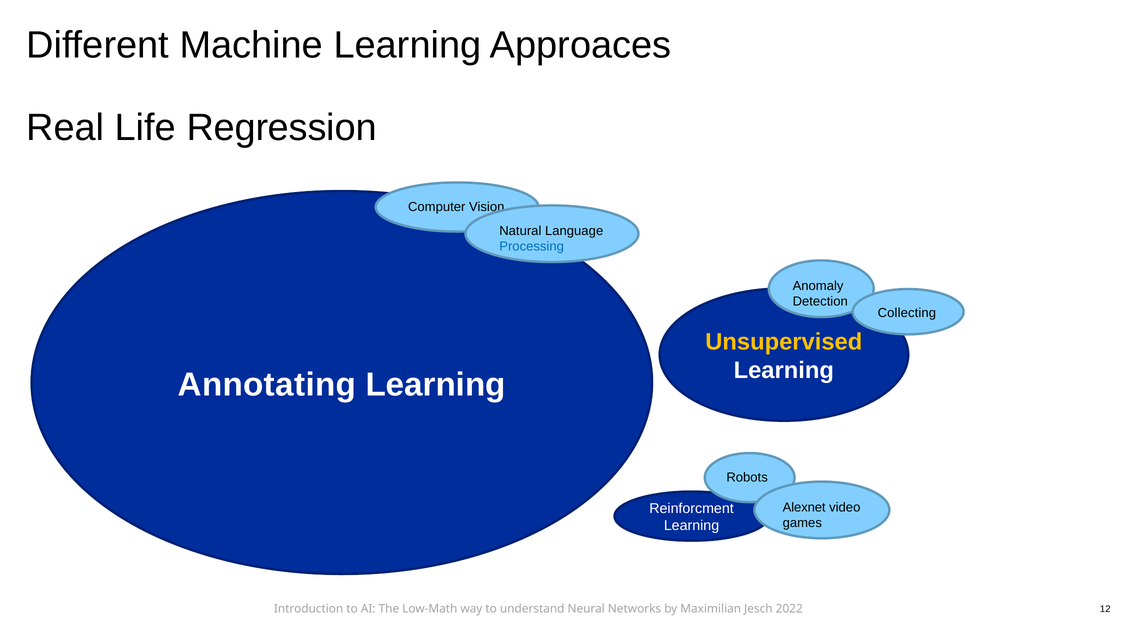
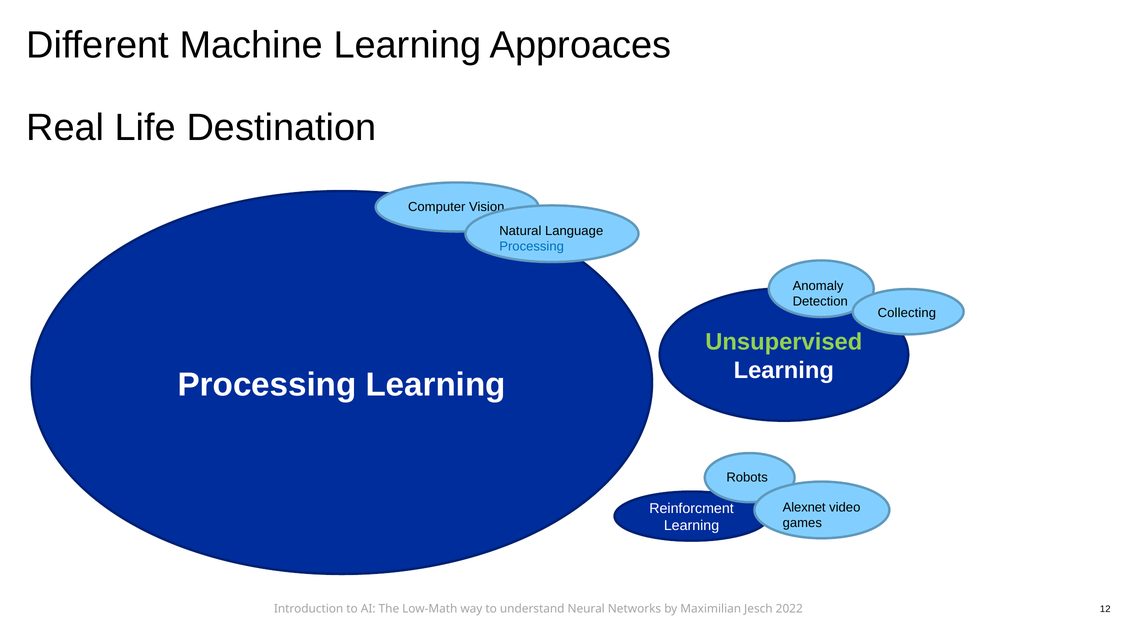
Regression: Regression -> Destination
Unsupervised colour: yellow -> light green
Annotating at (267, 385): Annotating -> Processing
